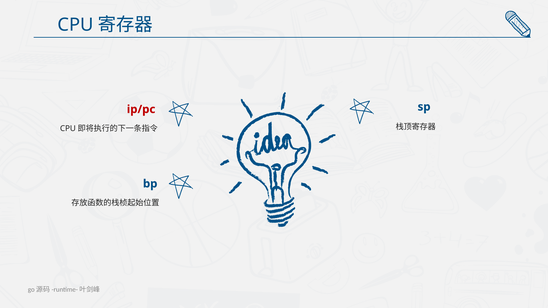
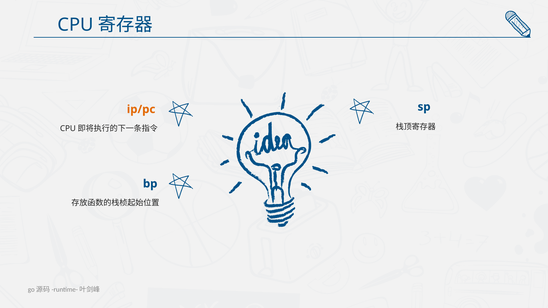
ip/pc colour: red -> orange
